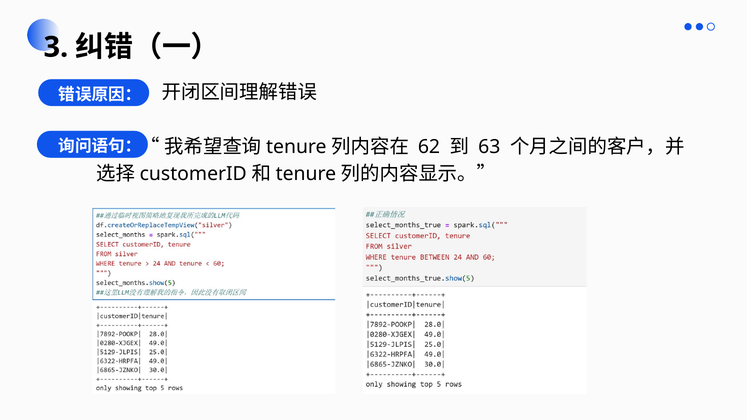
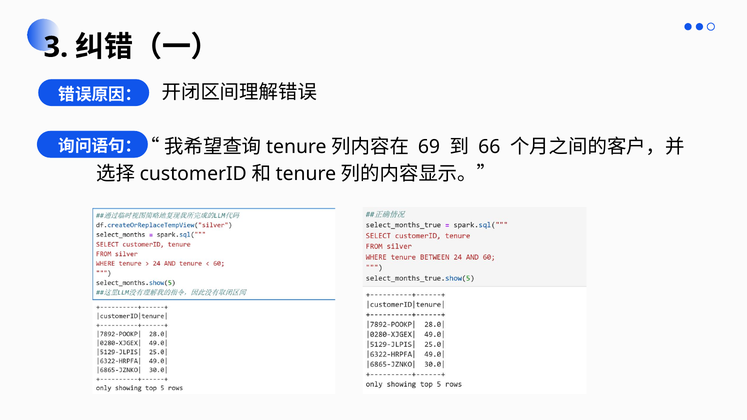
62: 62 -> 69
63: 63 -> 66
